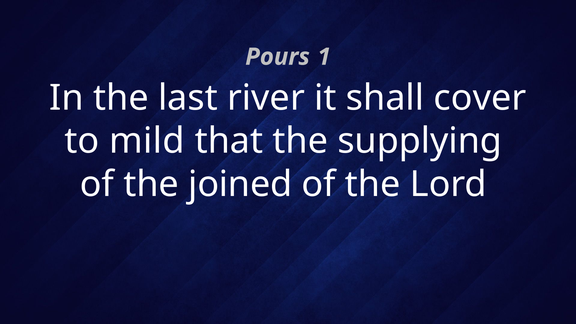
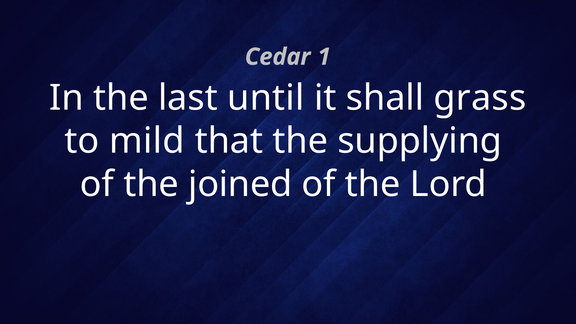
Pours: Pours -> Cedar
river: river -> until
cover: cover -> grass
